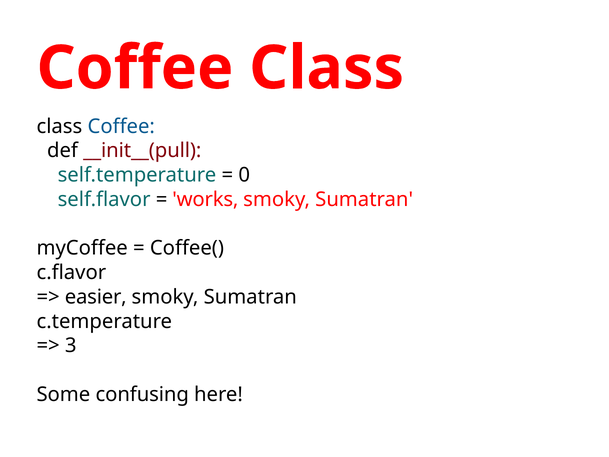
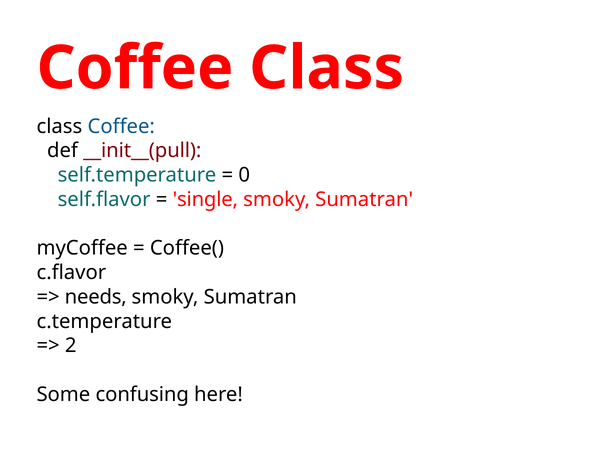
works: works -> single
easier: easier -> needs
3: 3 -> 2
